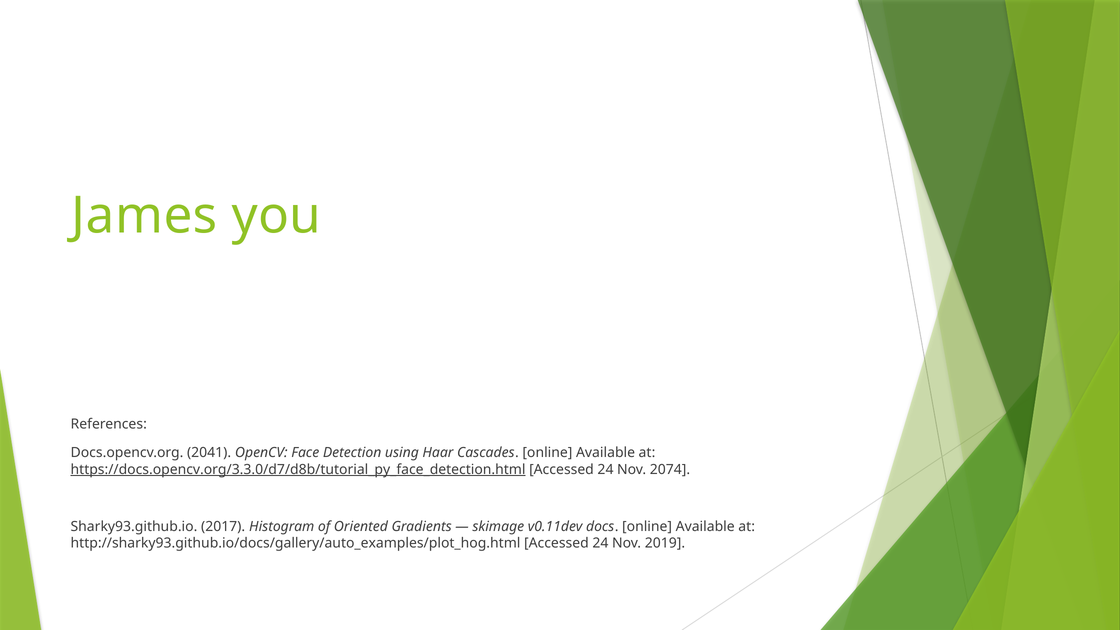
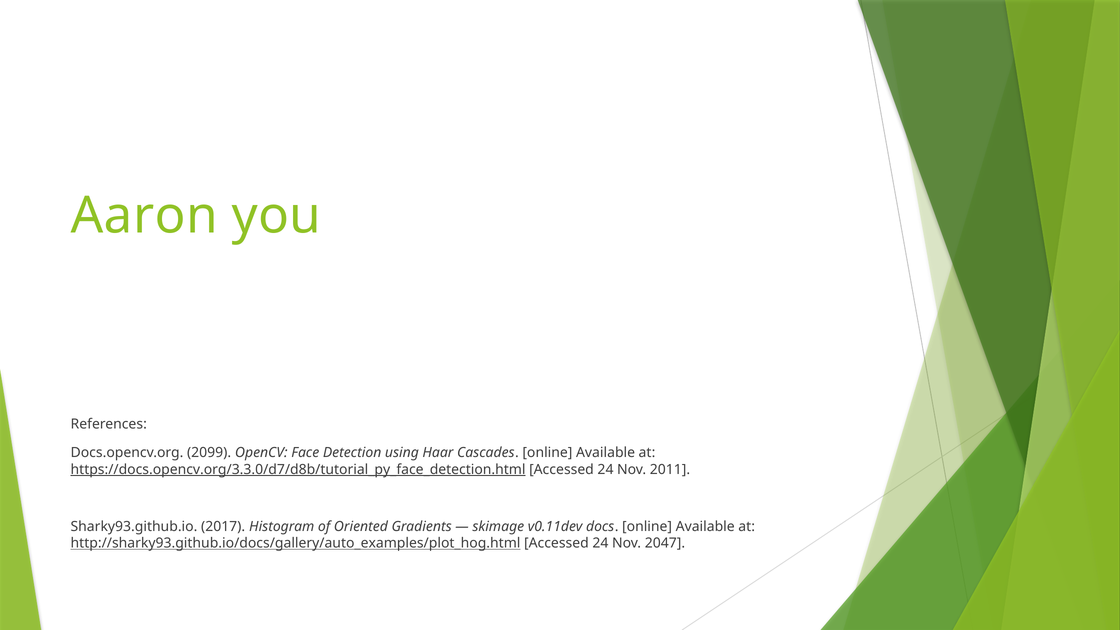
James: James -> Aaron
2041: 2041 -> 2099
2074: 2074 -> 2011
http://sharky93.github.io/docs/gallery/auto_examples/plot_hog.html underline: none -> present
2019: 2019 -> 2047
